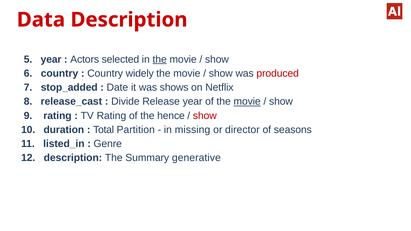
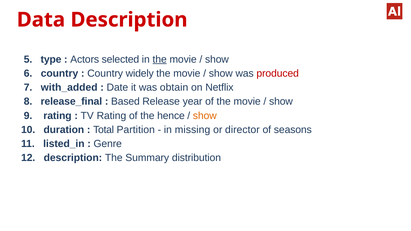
5 year: year -> type
stop_added: stop_added -> with_added
shows: shows -> obtain
release_cast: release_cast -> release_final
Divide: Divide -> Based
movie at (247, 102) underline: present -> none
show at (205, 116) colour: red -> orange
generative: generative -> distribution
